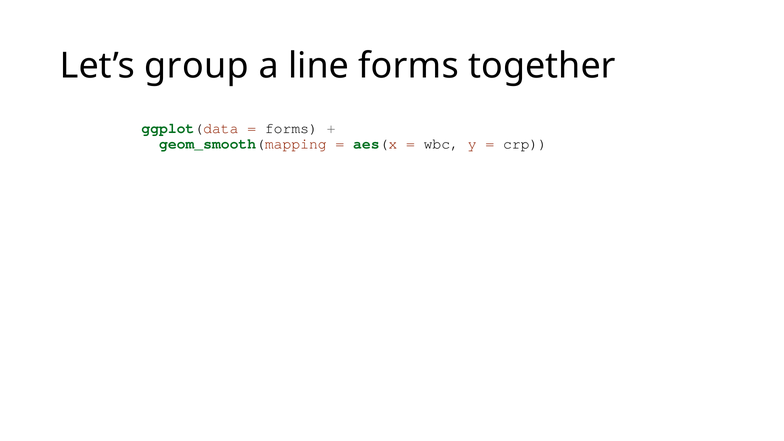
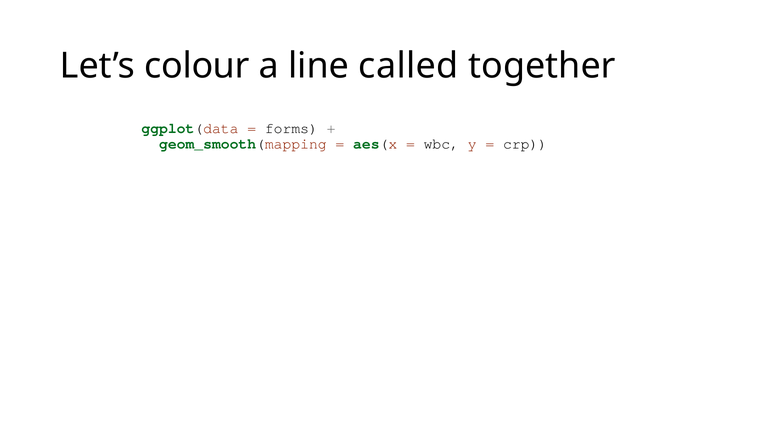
group: group -> colour
line forms: forms -> called
